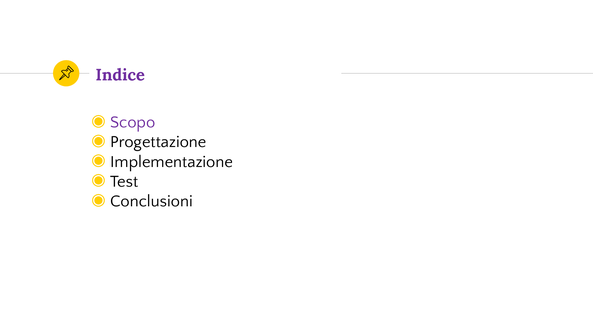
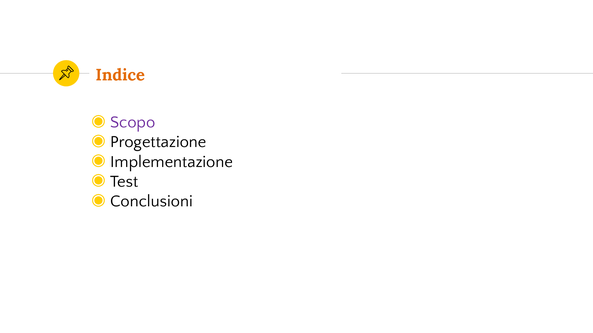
Indice colour: purple -> orange
